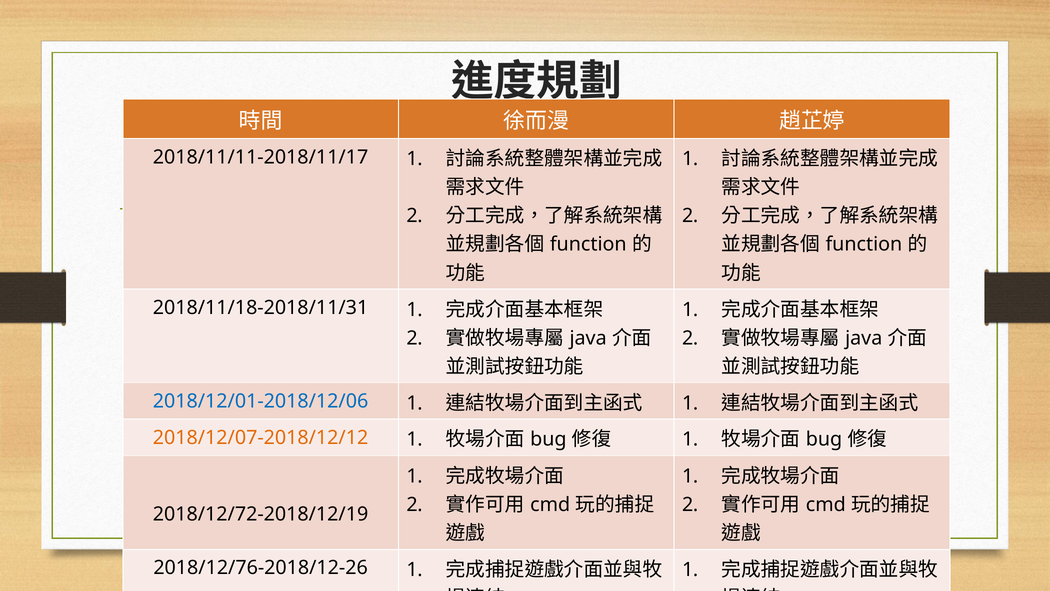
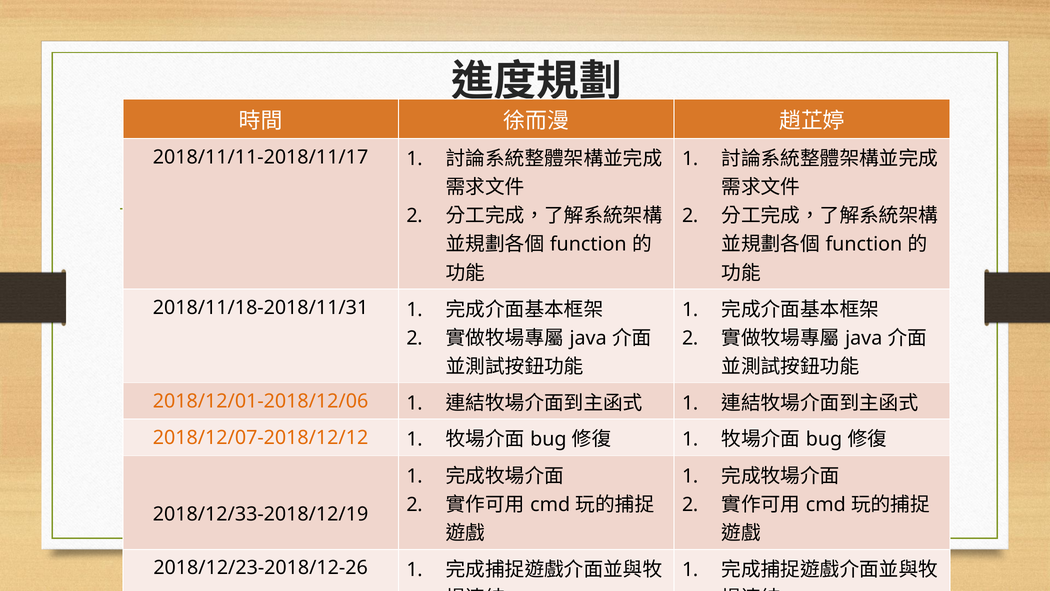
2018/12/01-2018/12/06 colour: blue -> orange
2018/12/72-2018/12/19: 2018/12/72-2018/12/19 -> 2018/12/33-2018/12/19
2018/12/76-2018/12-26: 2018/12/76-2018/12-26 -> 2018/12/23-2018/12-26
